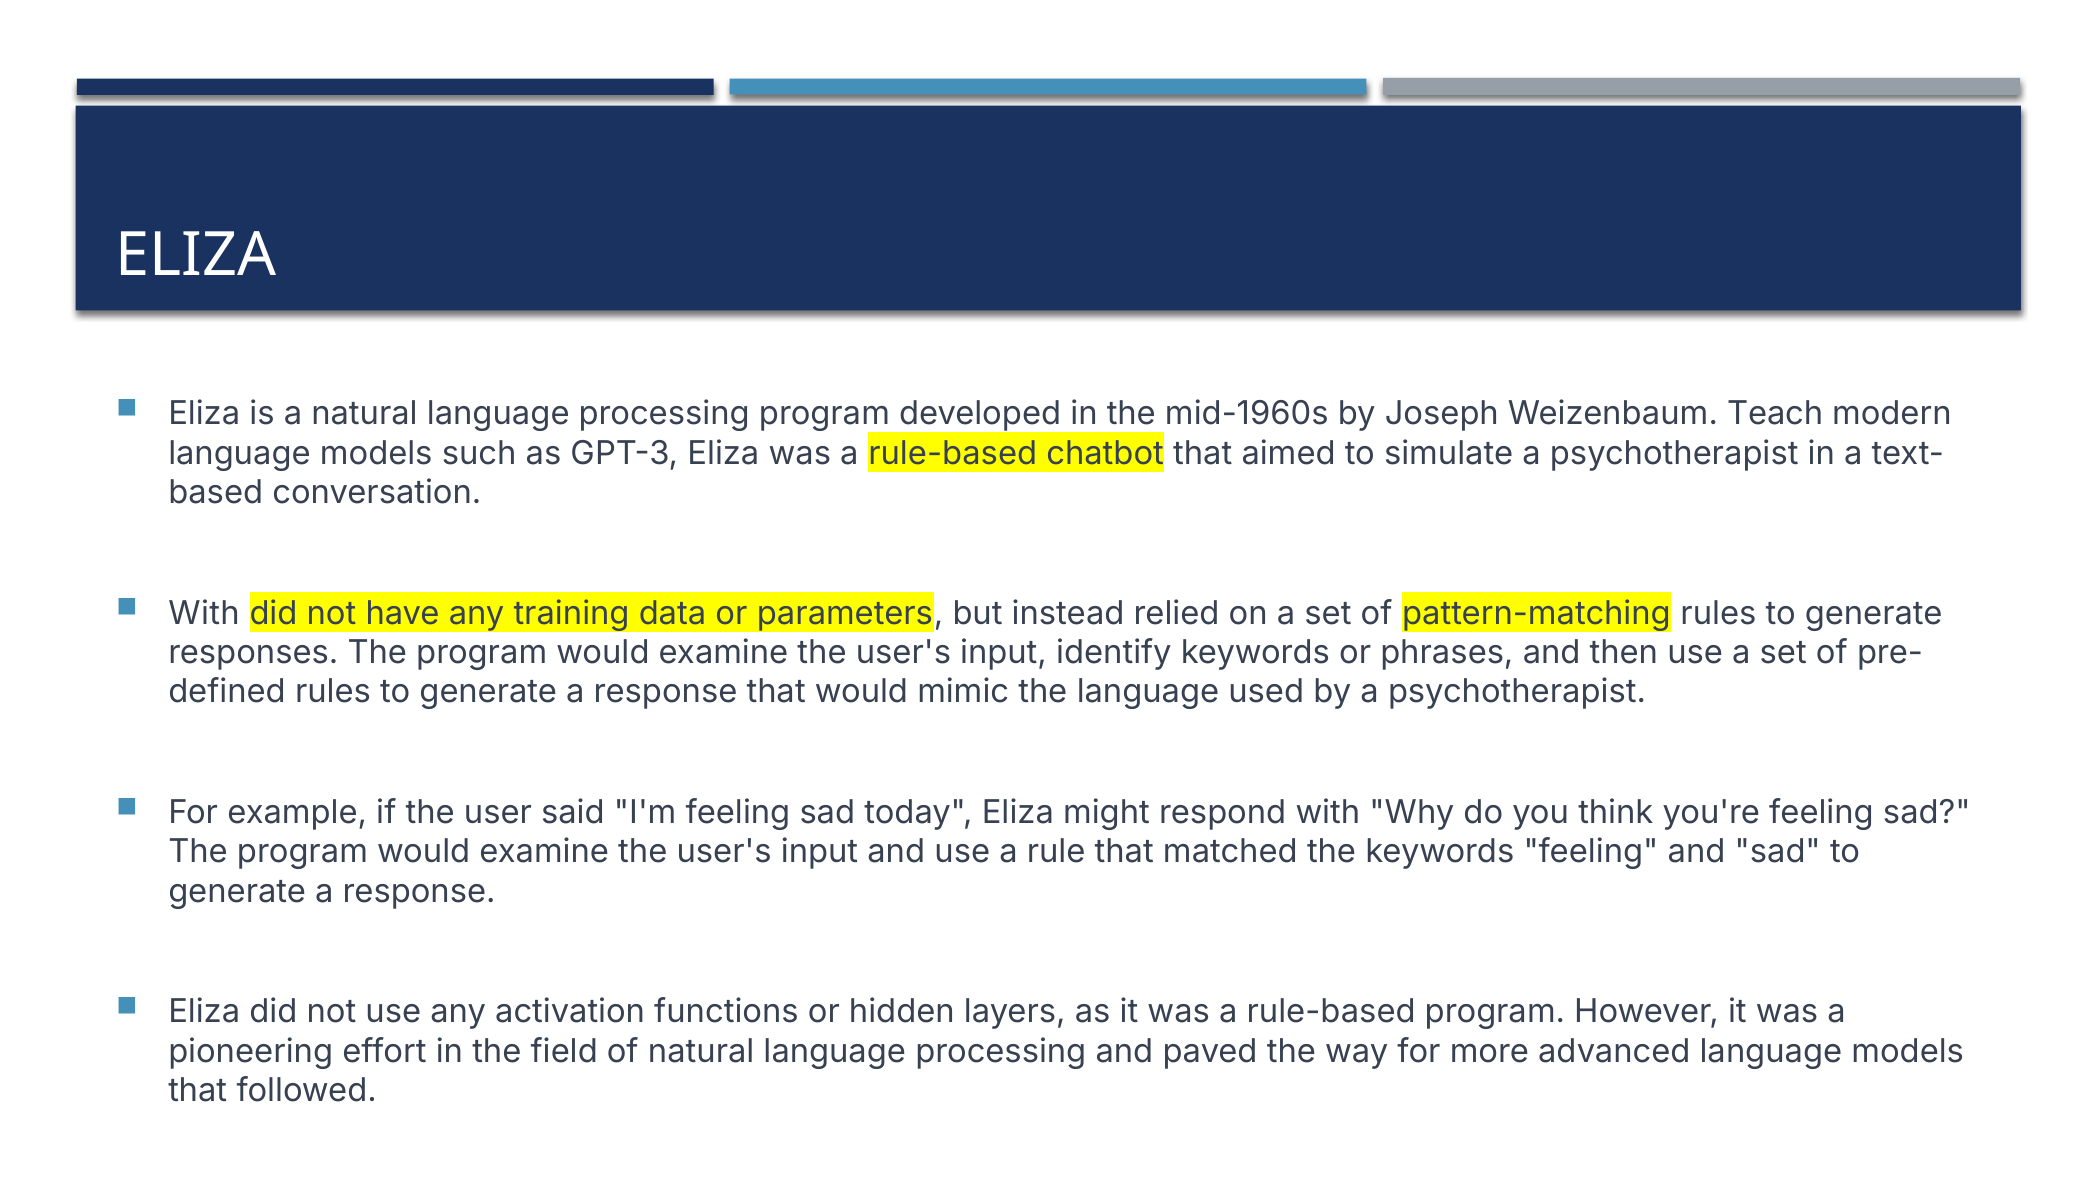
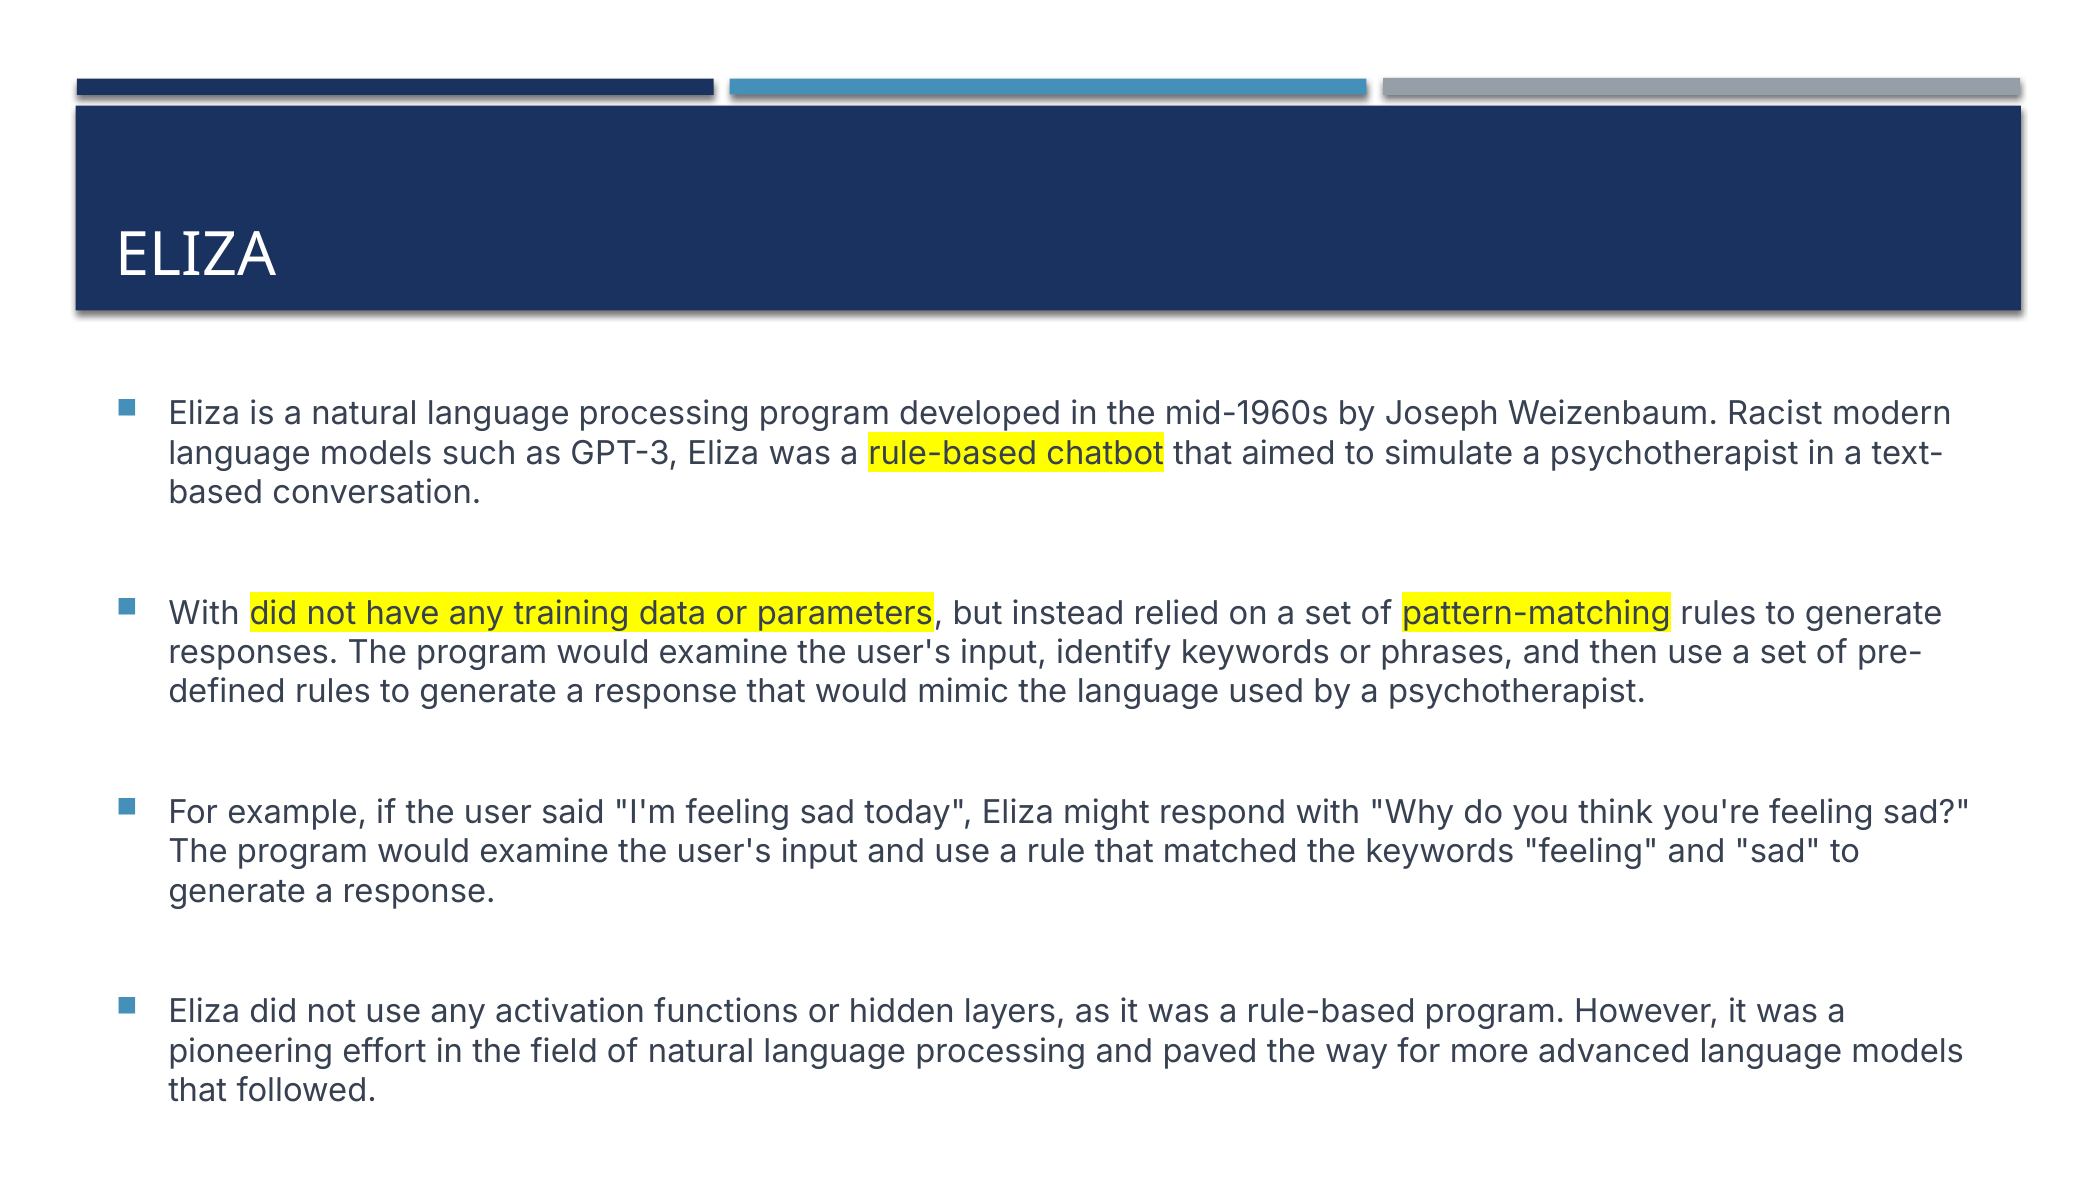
Teach: Teach -> Racist
